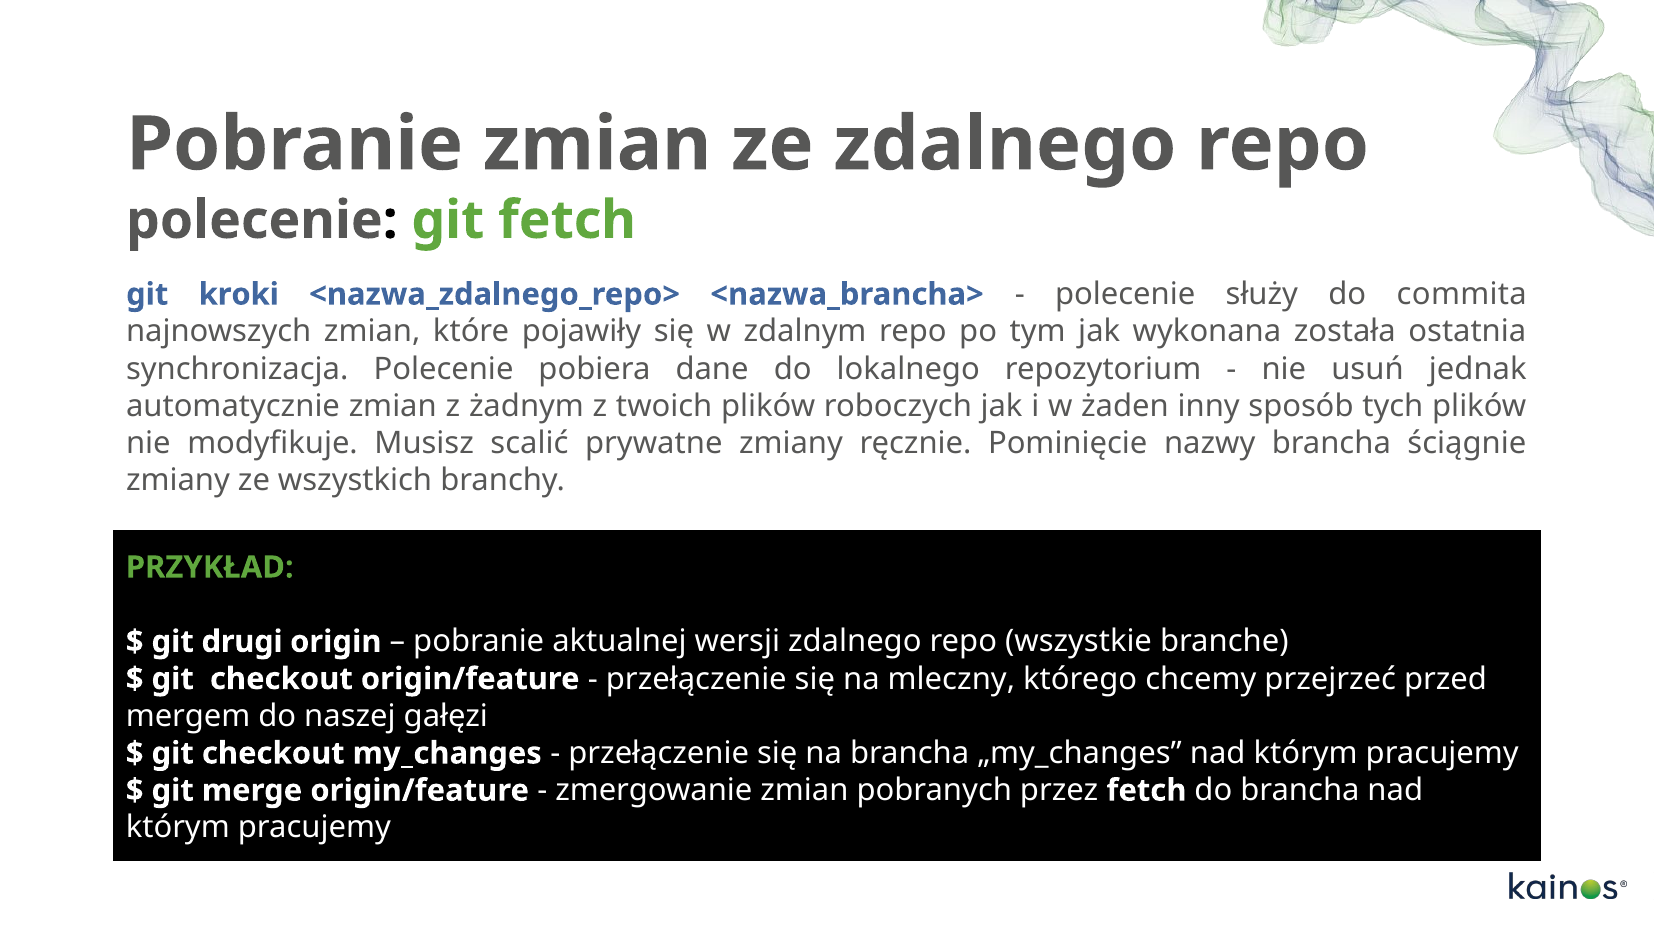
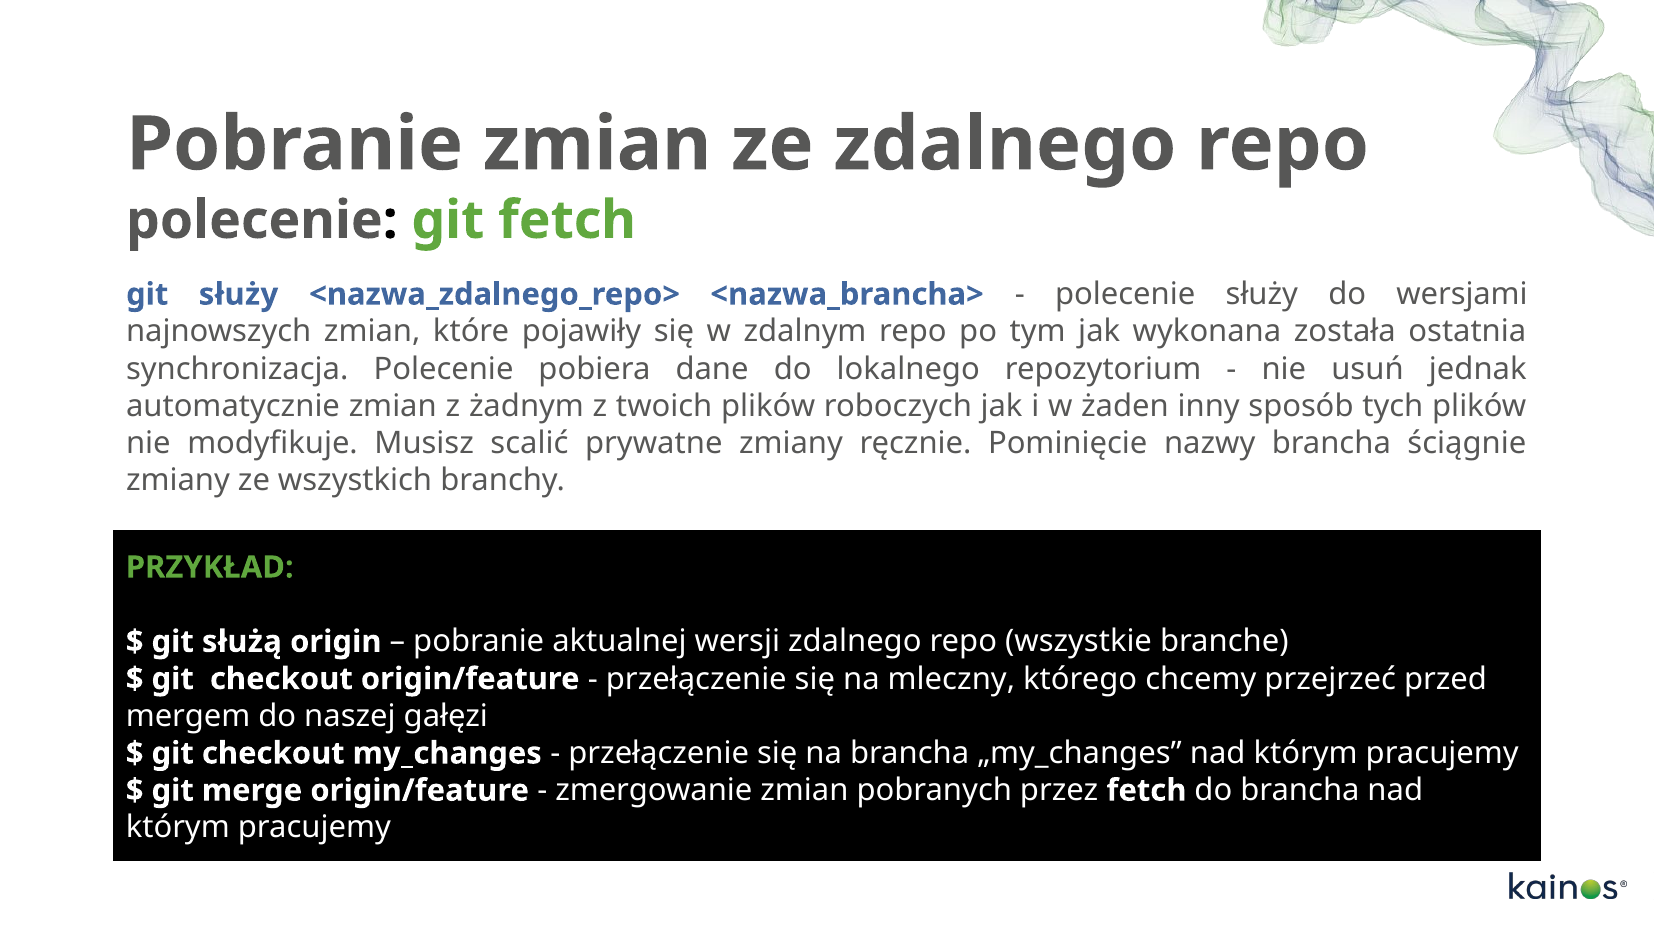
git kroki: kroki -> służy
commita: commita -> wersjami
drugi: drugi -> służą
